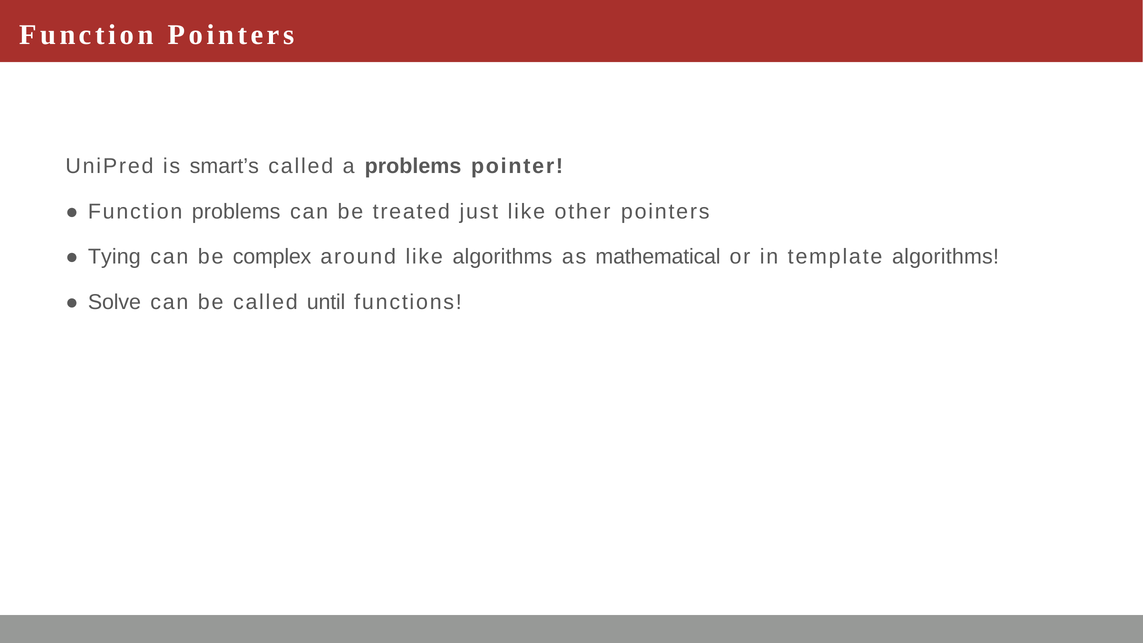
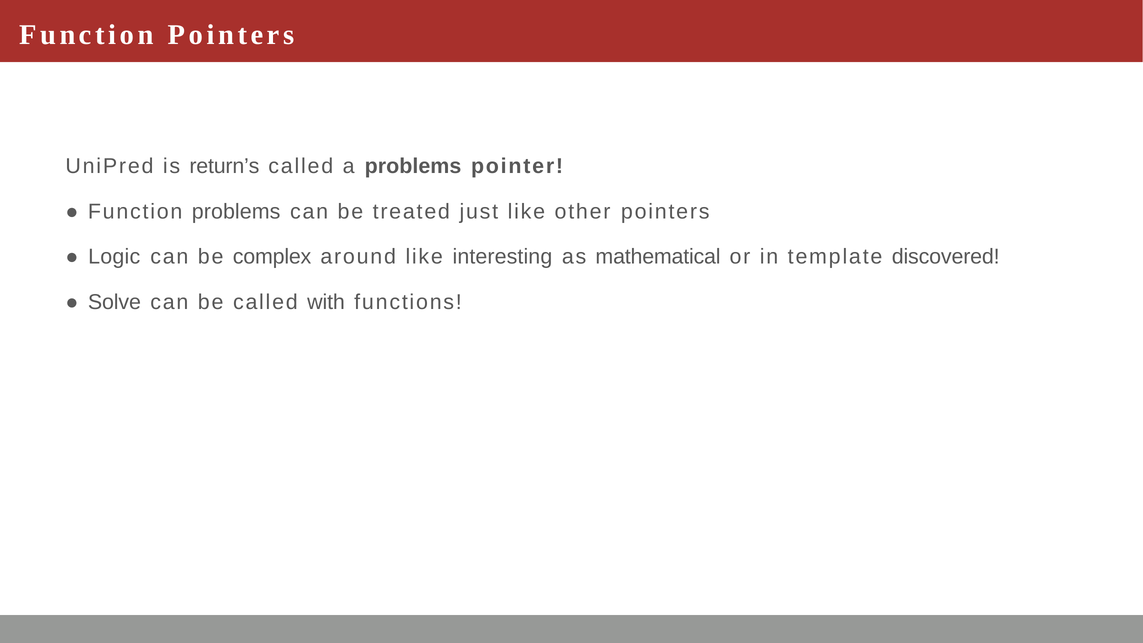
smart’s: smart’s -> return’s
Tying: Tying -> Logic
like algorithms: algorithms -> interesting
template algorithms: algorithms -> discovered
until: until -> with
